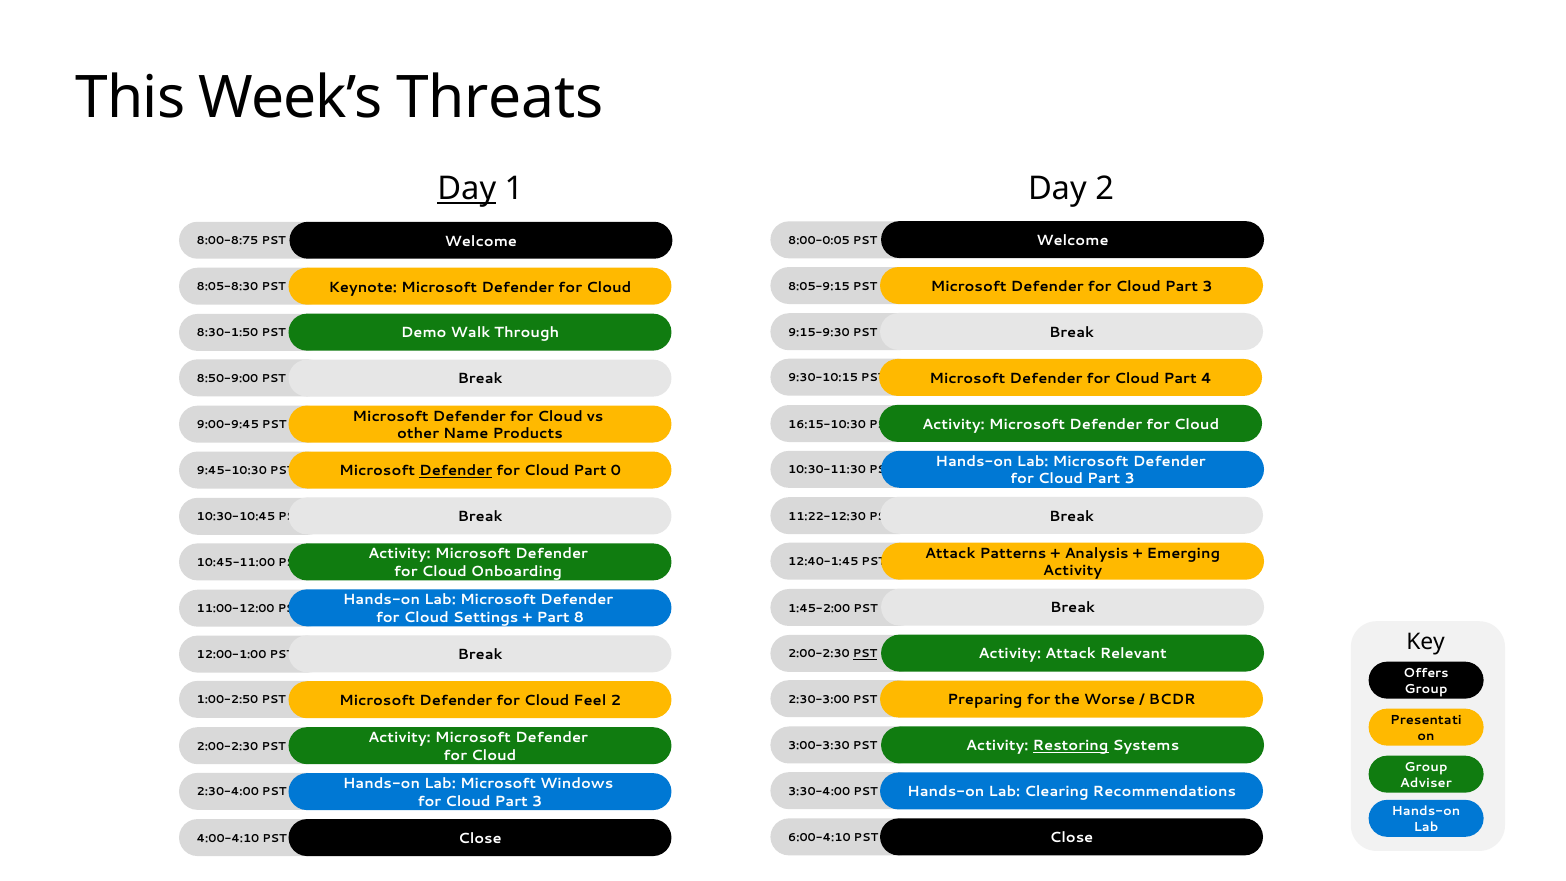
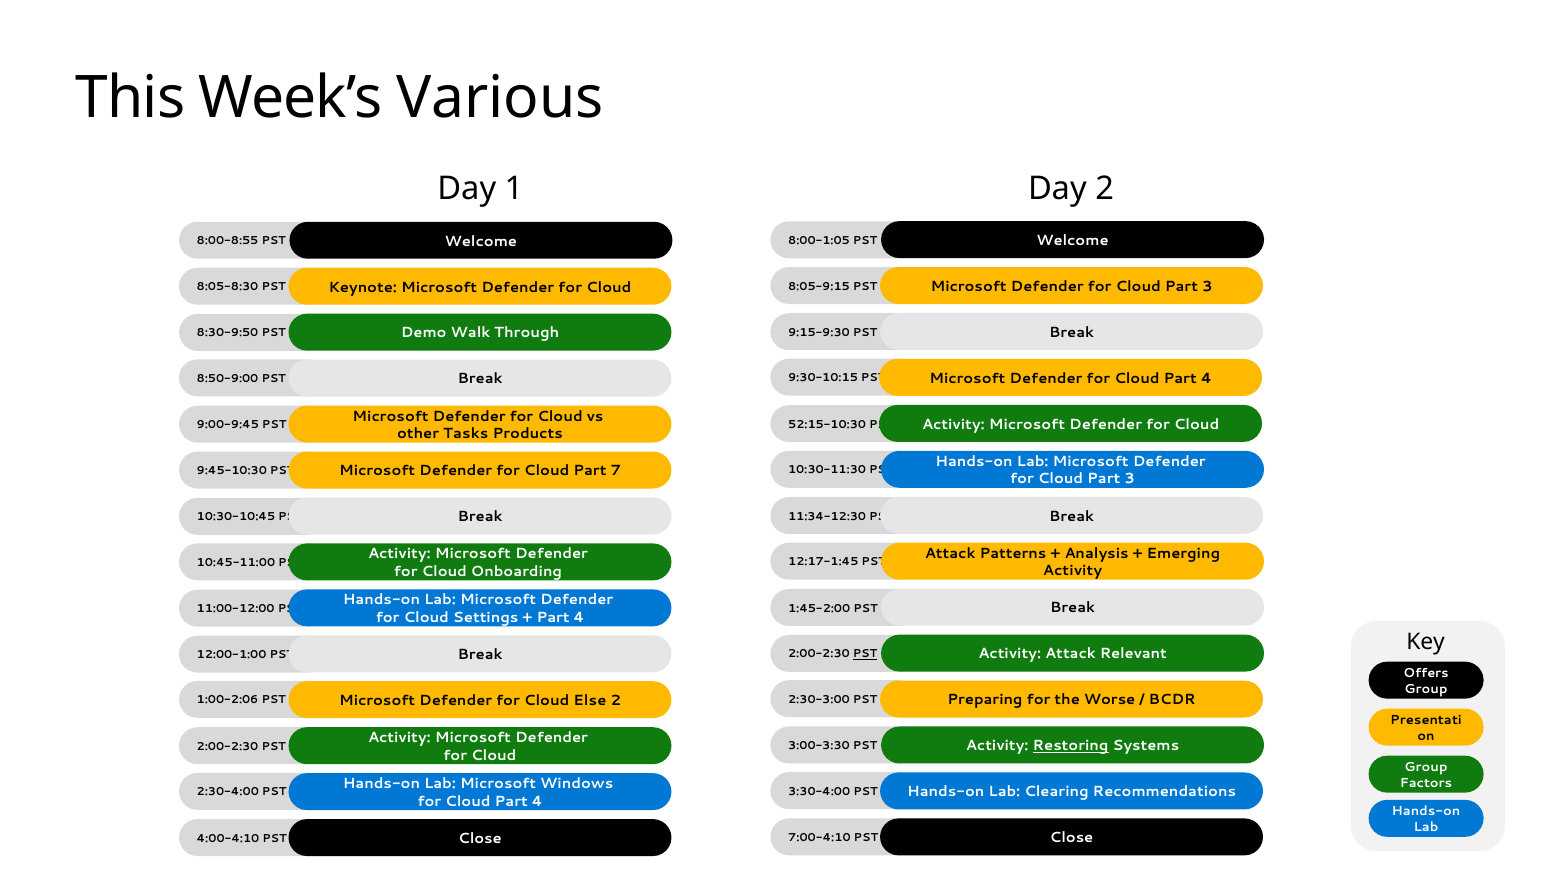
Threats: Threats -> Various
Day at (467, 189) underline: present -> none
8:00-0:05: 8:00-0:05 -> 8:00-1:05
8:00-8:75: 8:00-8:75 -> 8:00-8:55
8:30-1:50: 8:30-1:50 -> 8:30-9:50
16:15-10:30: 16:15-10:30 -> 52:15-10:30
Name: Name -> Tasks
Defender at (456, 471) underline: present -> none
0: 0 -> 7
11:22-12:30: 11:22-12:30 -> 11:34-12:30
12:40-1:45: 12:40-1:45 -> 12:17-1:45
8 at (579, 618): 8 -> 4
Feel: Feel -> Else
1:00-2:50: 1:00-2:50 -> 1:00-2:06
Adviser: Adviser -> Factors
3 at (537, 801): 3 -> 4
6:00-4:10: 6:00-4:10 -> 7:00-4:10
